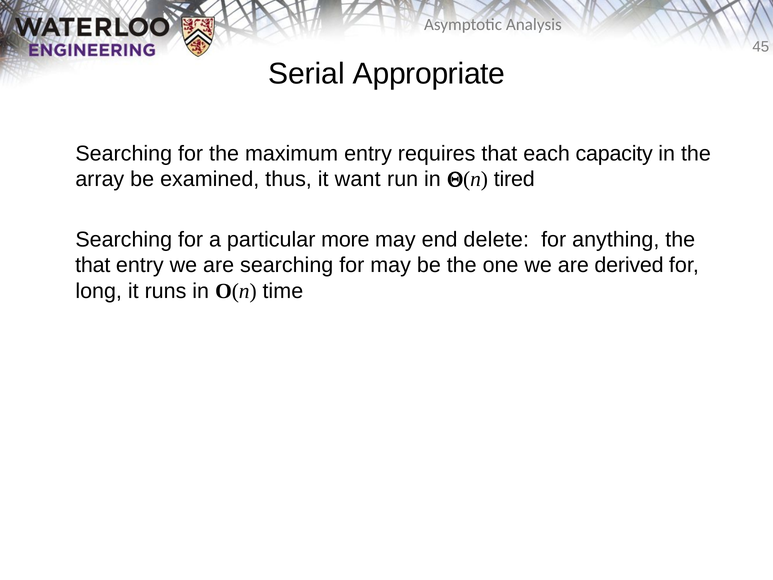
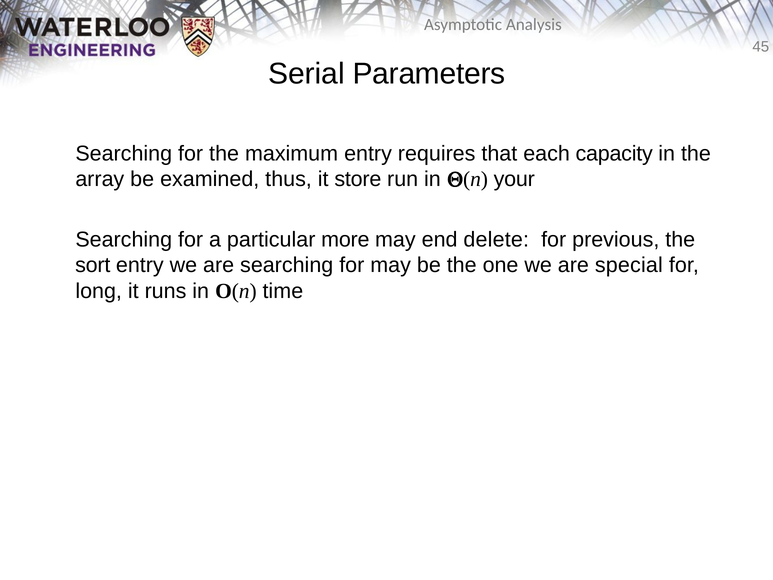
Appropriate: Appropriate -> Parameters
want: want -> store
tired: tired -> your
anything: anything -> previous
that at (93, 265): that -> sort
derived: derived -> special
